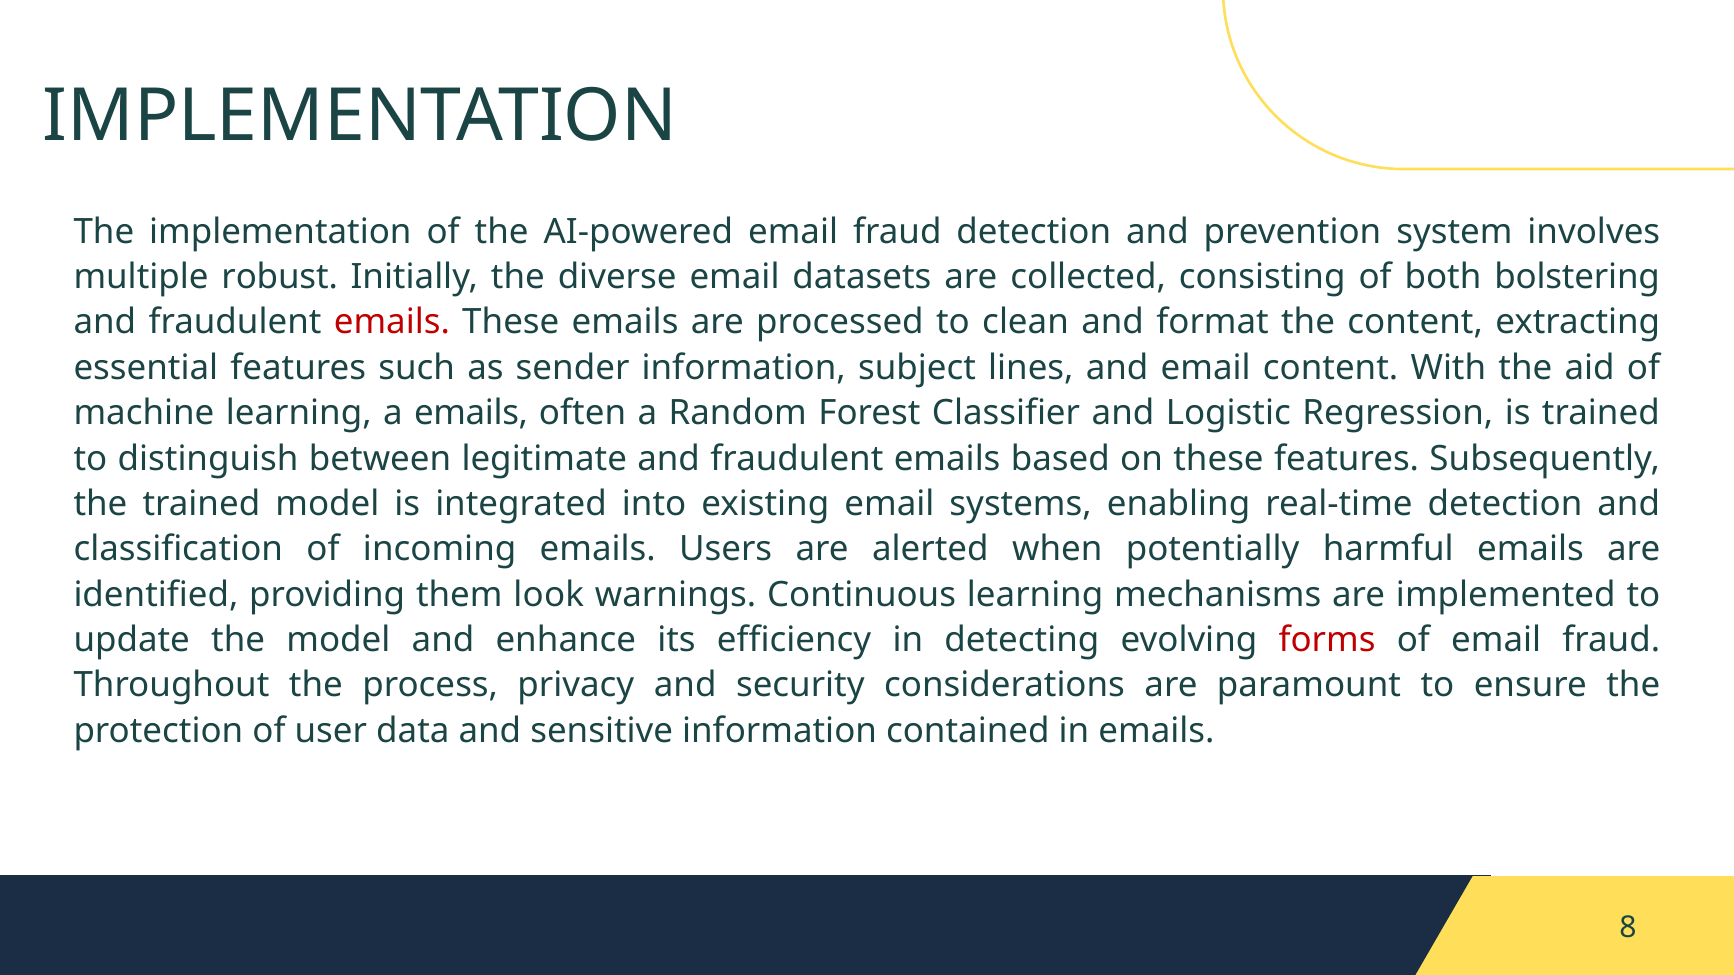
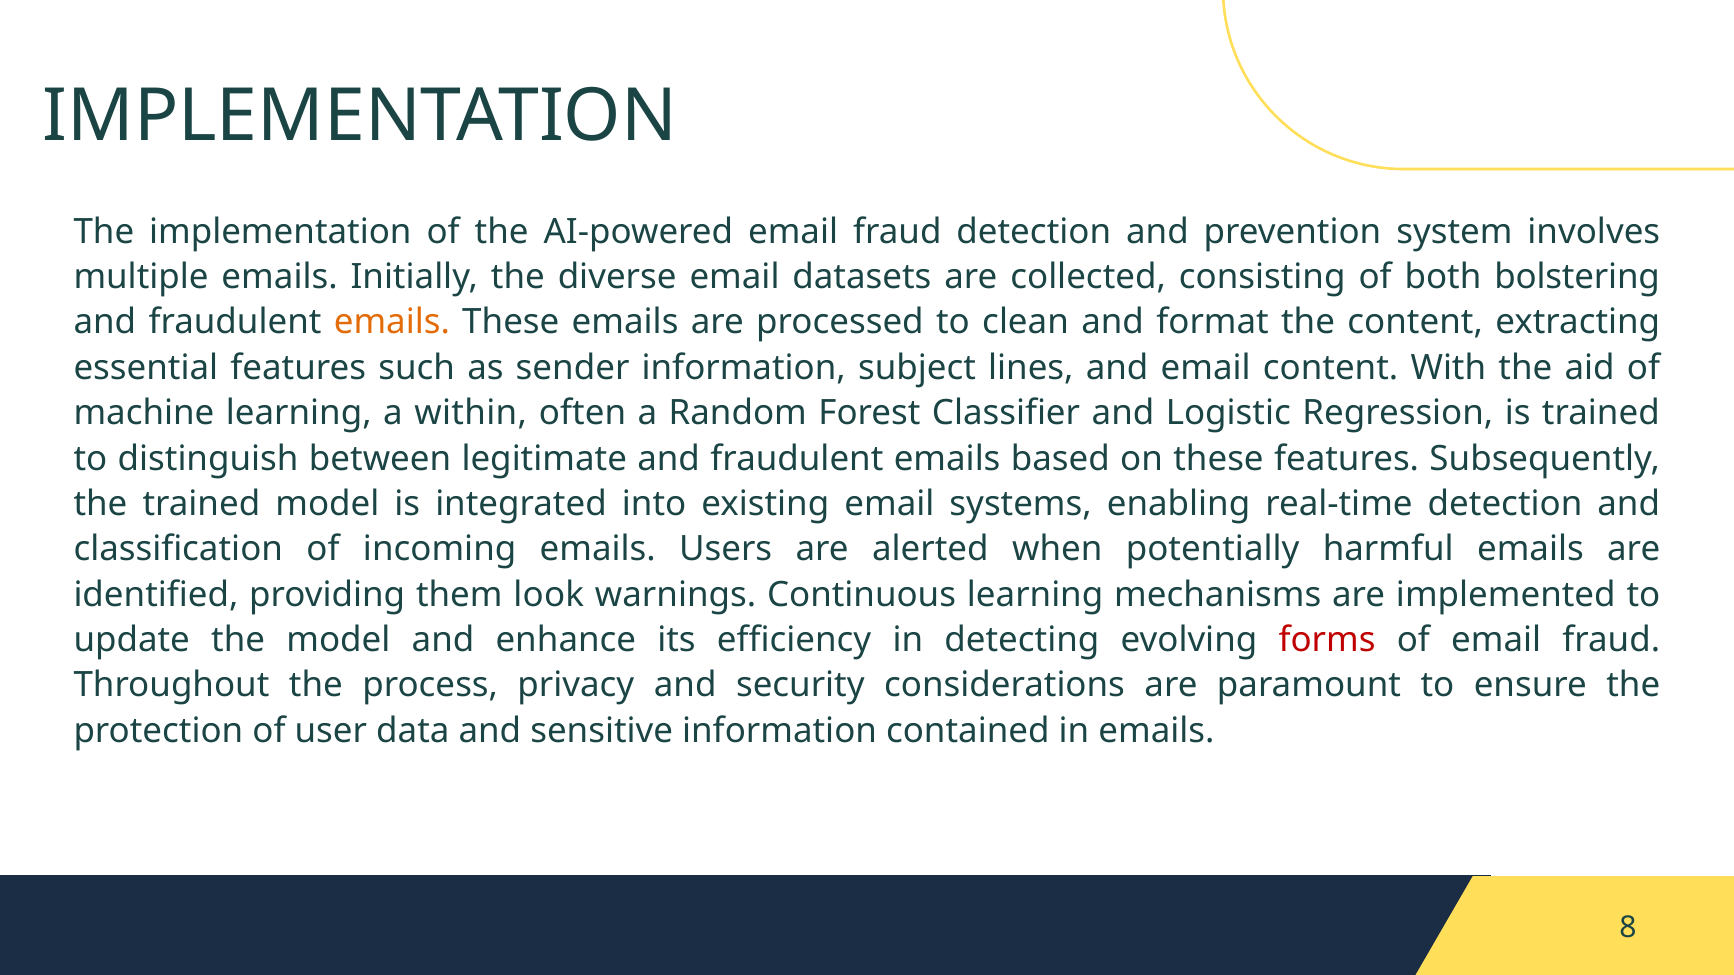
multiple robust: robust -> emails
emails at (392, 323) colour: red -> orange
a emails: emails -> within
